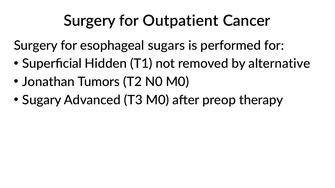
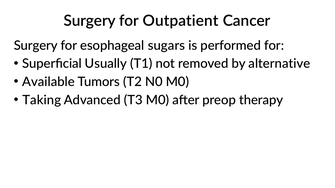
Hidden: Hidden -> Usually
Jonathan: Jonathan -> Available
Sugary: Sugary -> Taking
